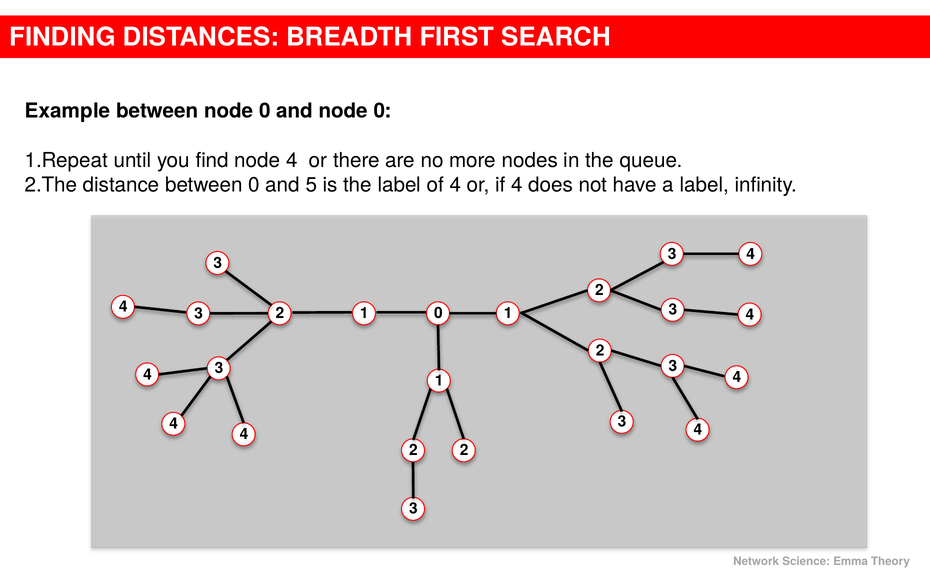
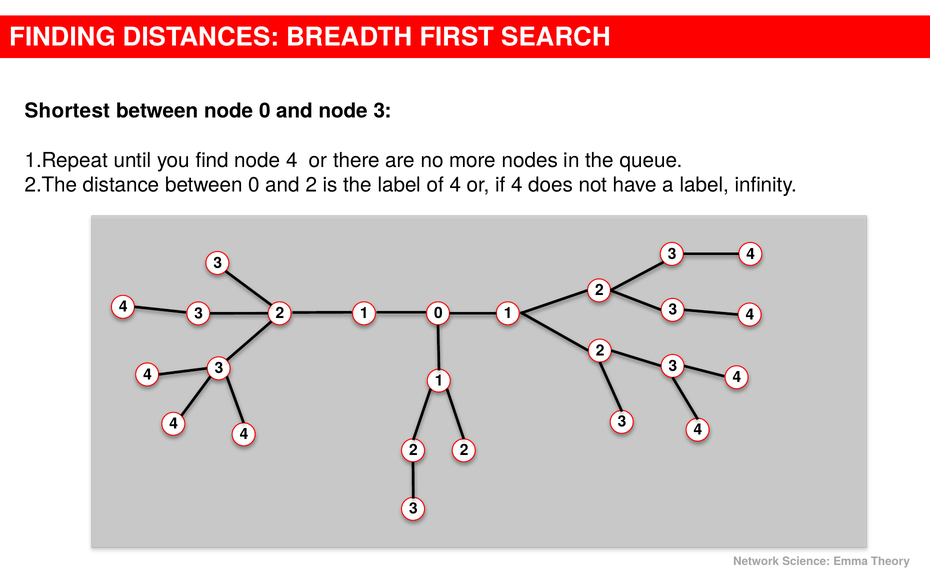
Example: Example -> Shortest
and node 0: 0 -> 3
and 5: 5 -> 2
